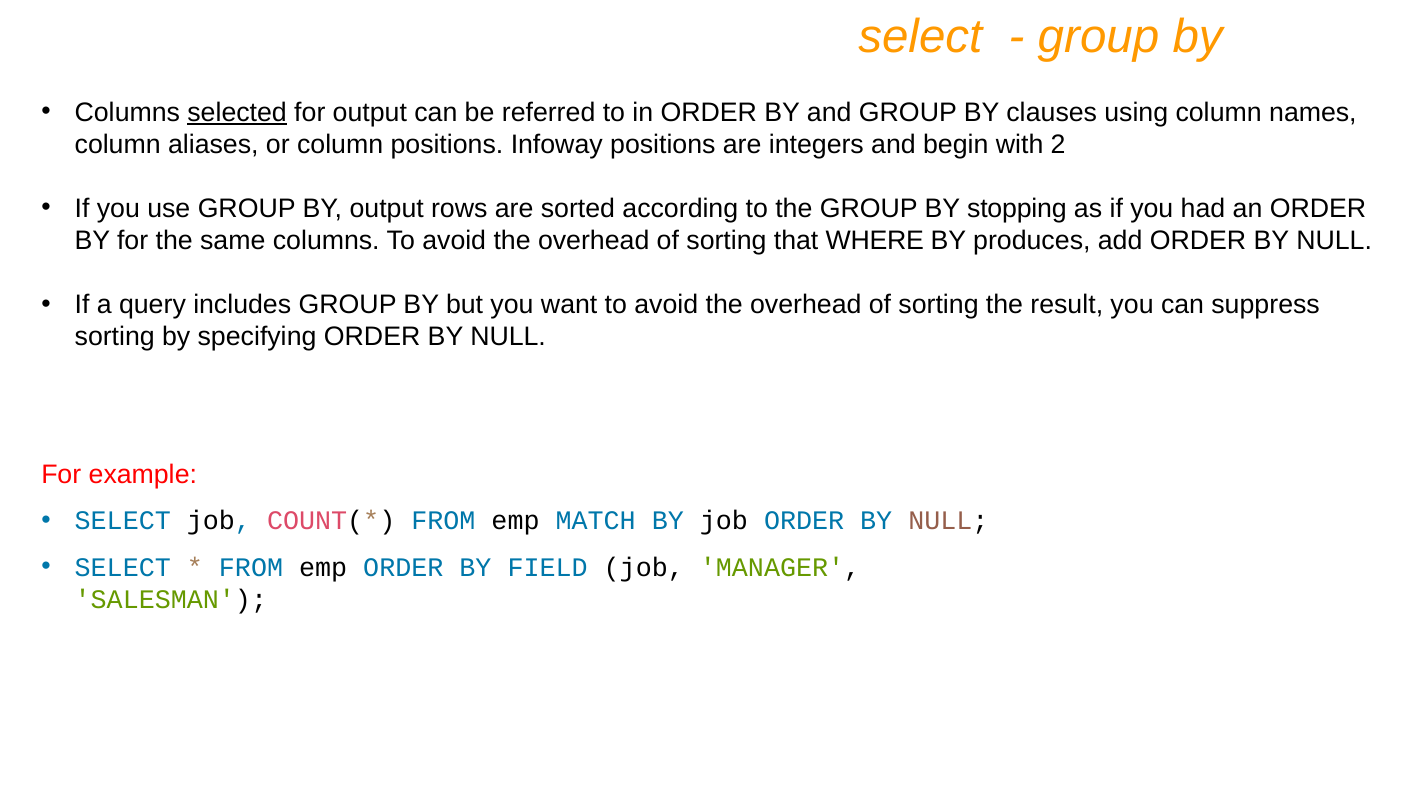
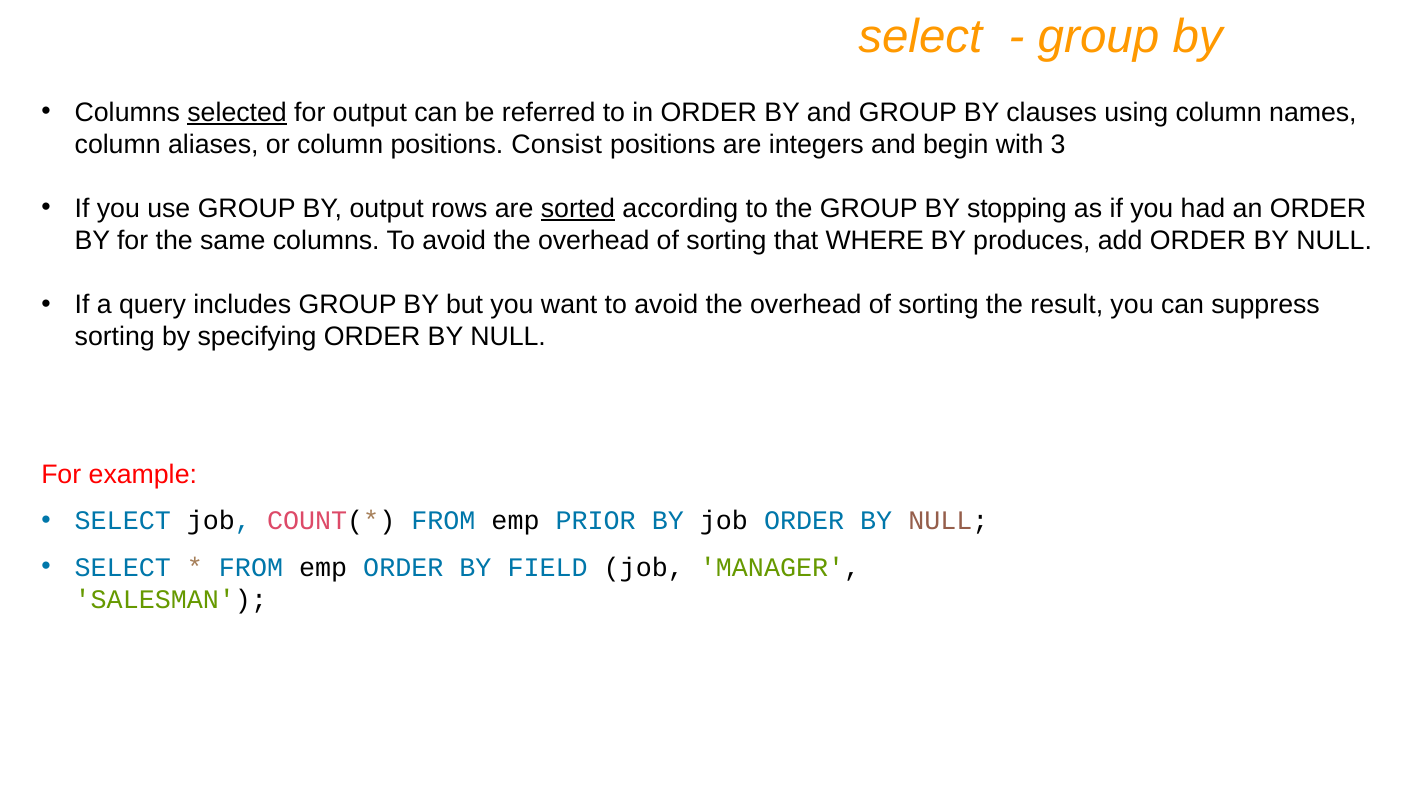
Infoway: Infoway -> Consist
2: 2 -> 3
sorted underline: none -> present
MATCH: MATCH -> PRIOR
